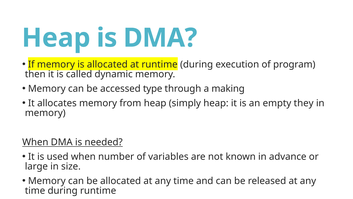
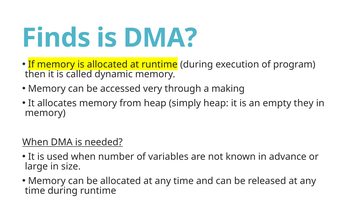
Heap at (56, 38): Heap -> Finds
type: type -> very
